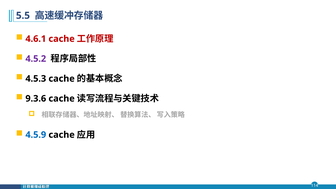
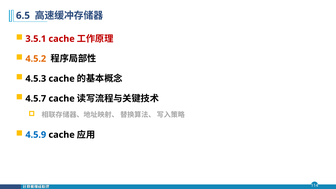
5.5: 5.5 -> 6.5
4.6.1: 4.6.1 -> 3.5.1
4.5.2 colour: purple -> orange
9.3.6: 9.3.6 -> 4.5.7
